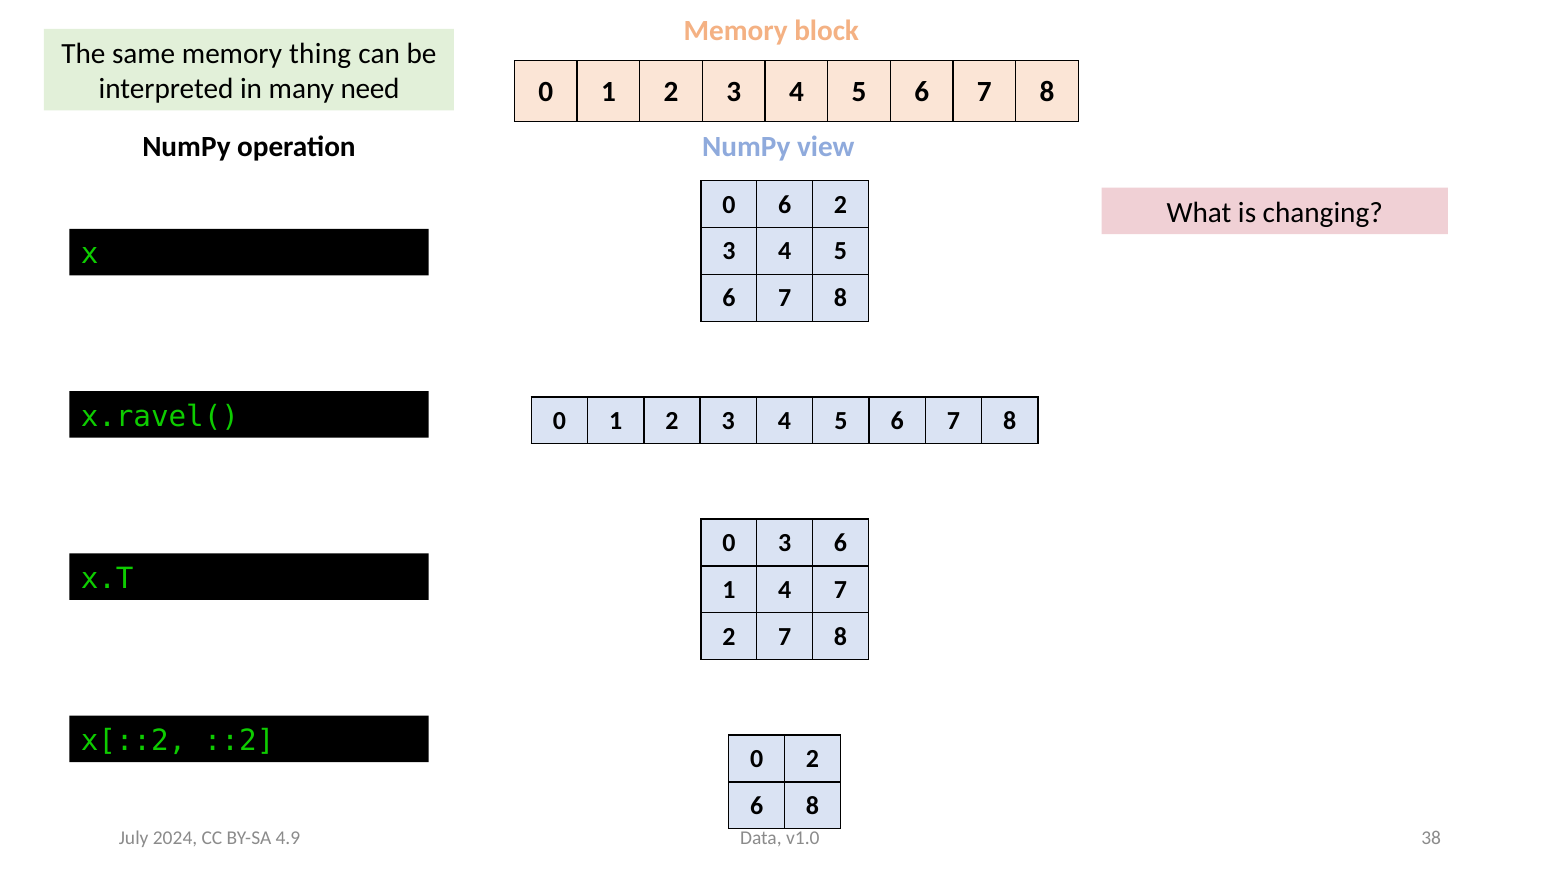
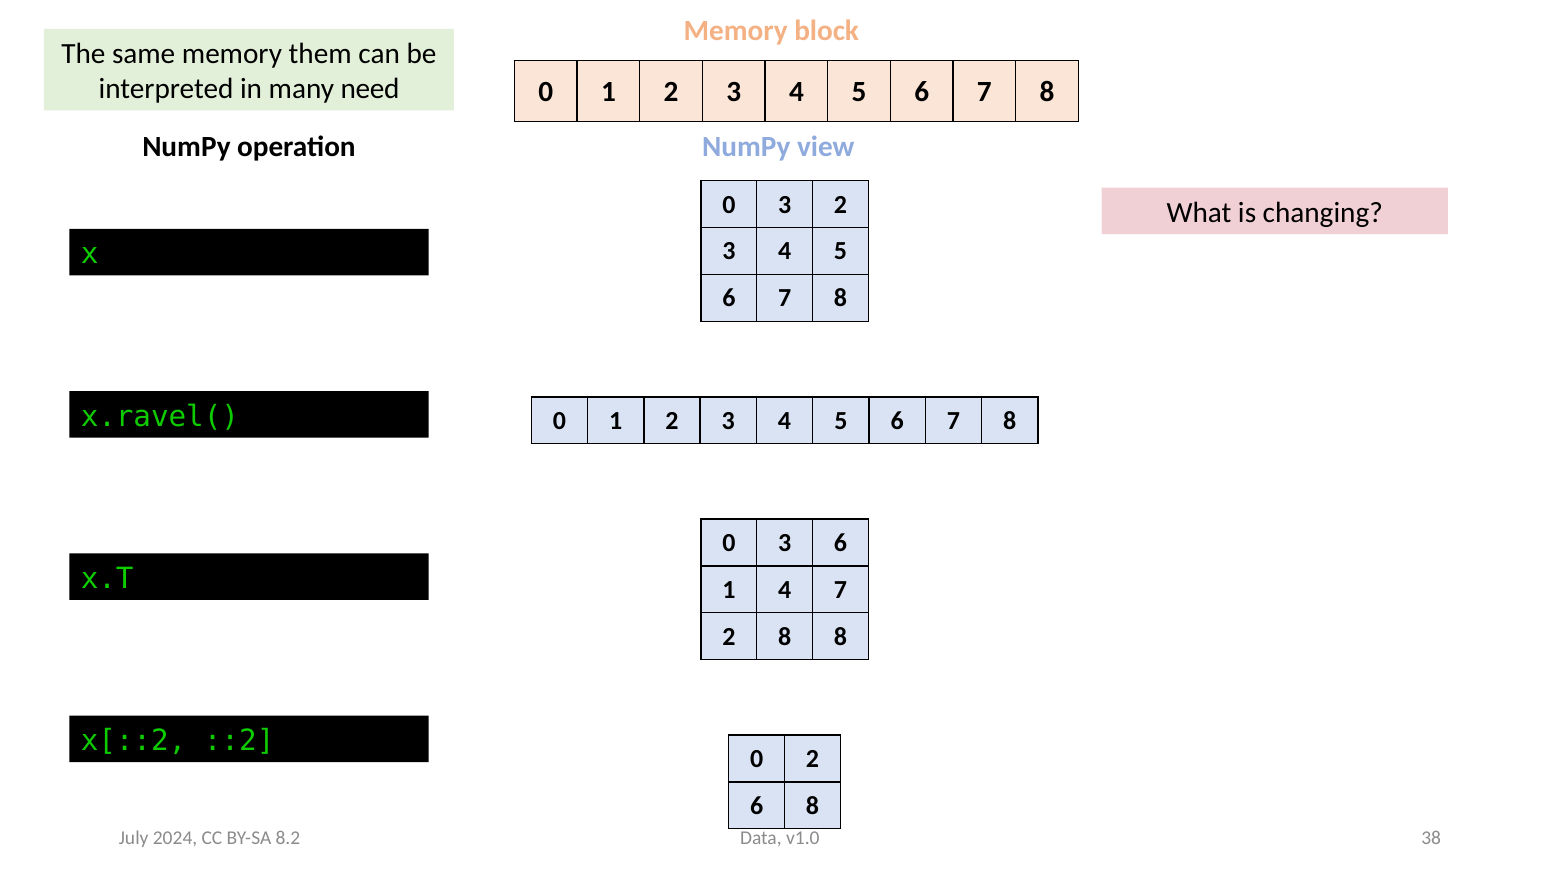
thing: thing -> them
6 at (785, 204): 6 -> 3
2 7: 7 -> 8
4.9: 4.9 -> 8.2
